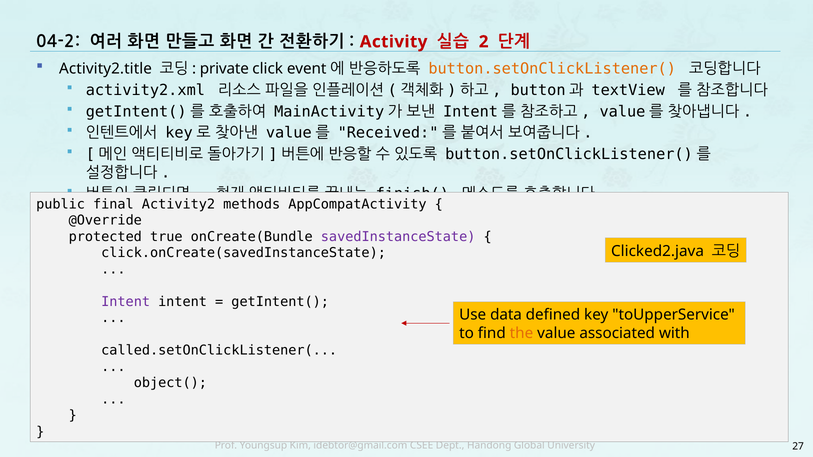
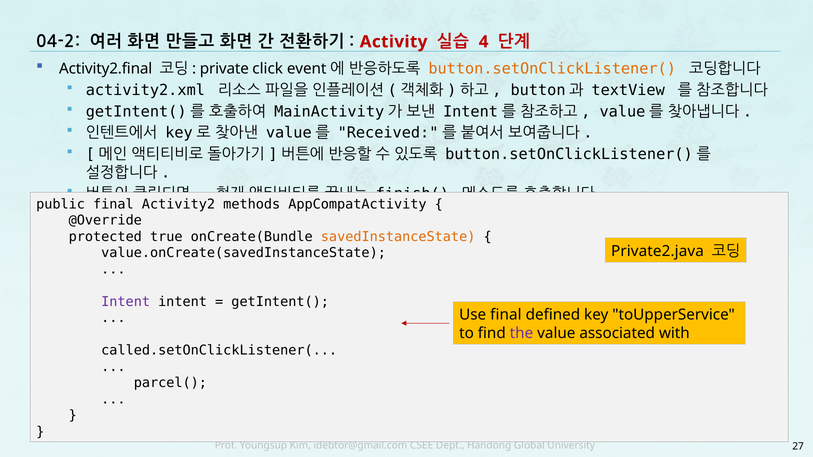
2: 2 -> 4
Activity2.title: Activity2.title -> Activity2.final
savedInstanceState colour: purple -> orange
Clicked2.java: Clicked2.java -> Private2.java
click.onCreate(savedInstanceState: click.onCreate(savedInstanceState -> value.onCreate(savedInstanceState
Use data: data -> final
the colour: orange -> purple
object(: object( -> parcel(
